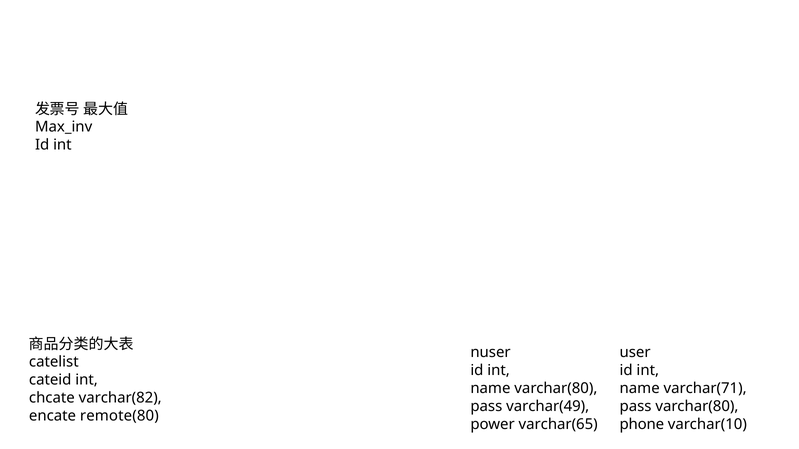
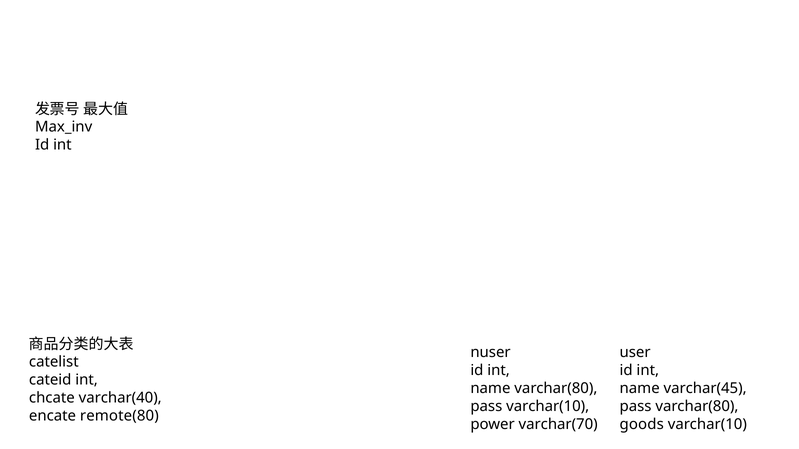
varchar(71: varchar(71 -> varchar(45
varchar(82: varchar(82 -> varchar(40
pass varchar(49: varchar(49 -> varchar(10
varchar(65: varchar(65 -> varchar(70
phone: phone -> goods
